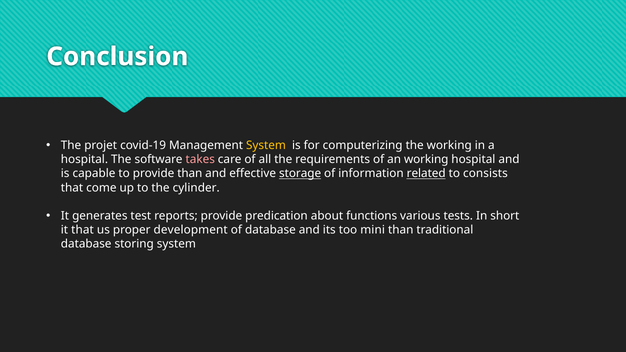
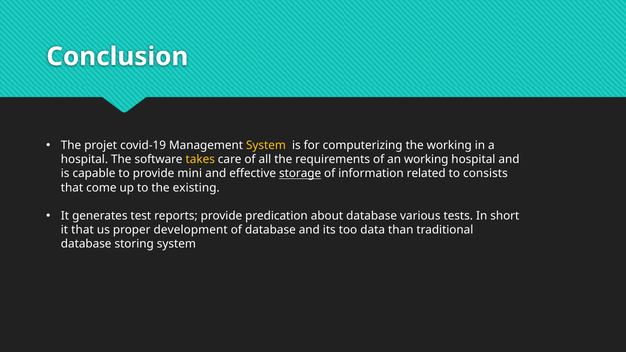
takes colour: pink -> yellow
provide than: than -> mini
related underline: present -> none
cylinder: cylinder -> existing
about functions: functions -> database
mini: mini -> data
